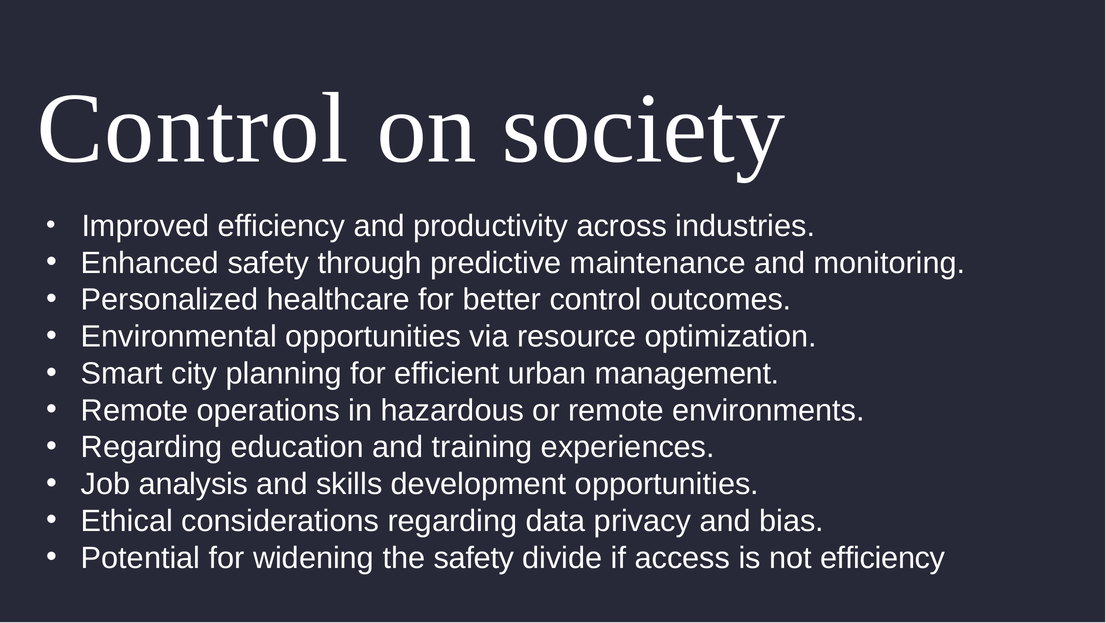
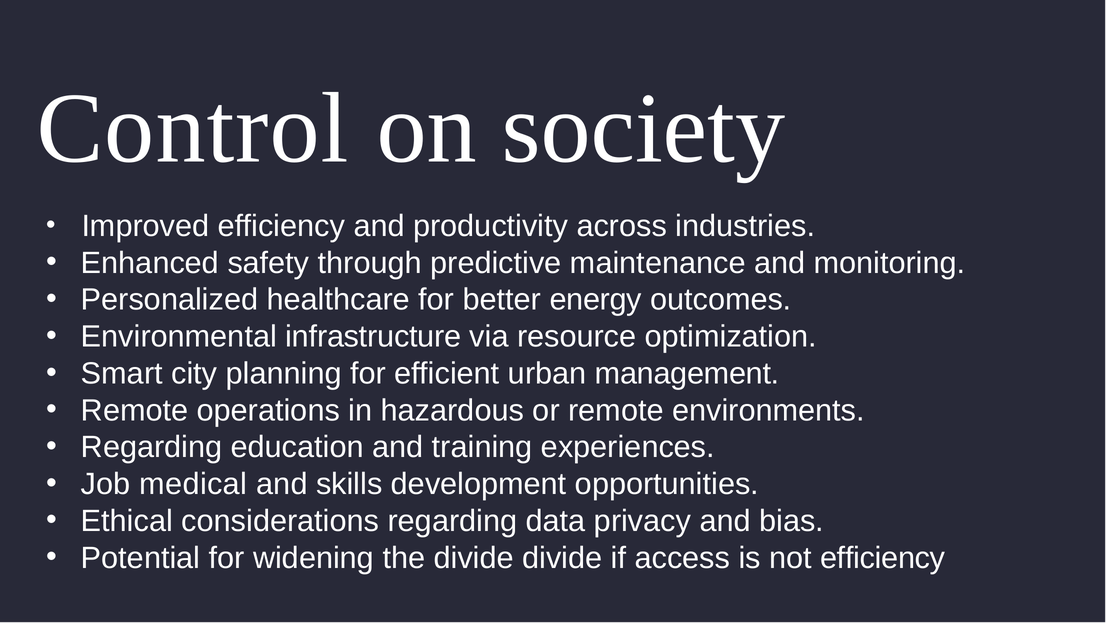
better control: control -> energy
Environmental opportunities: opportunities -> infrastructure
analysis: analysis -> medical
the safety: safety -> divide
